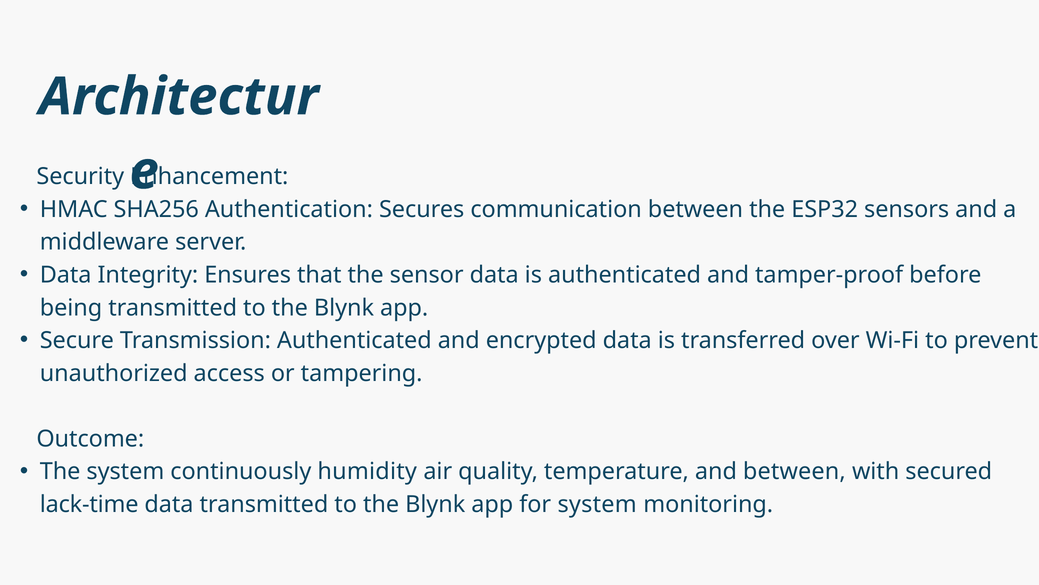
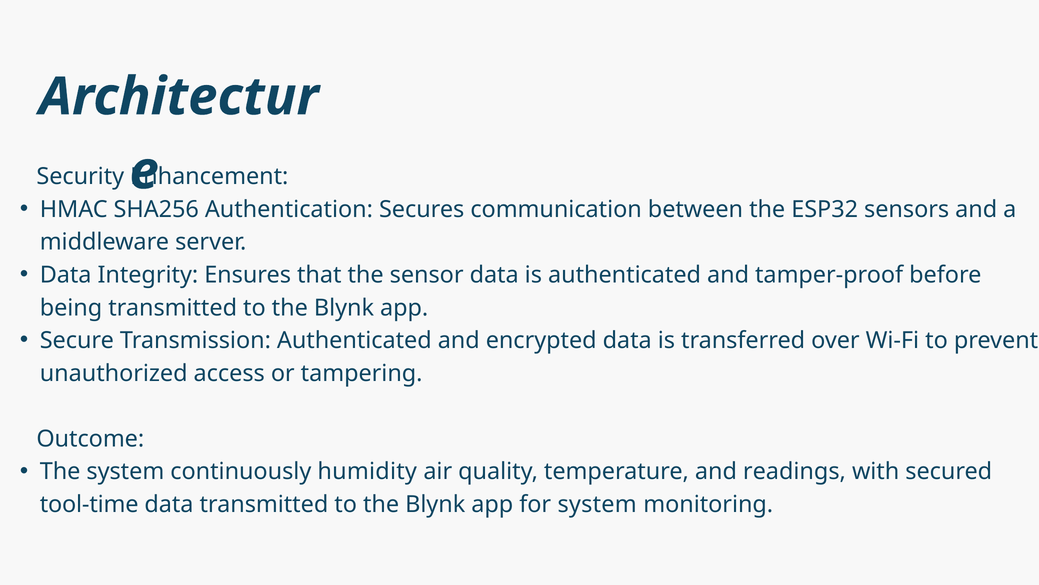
and between: between -> readings
lack-time: lack-time -> tool-time
